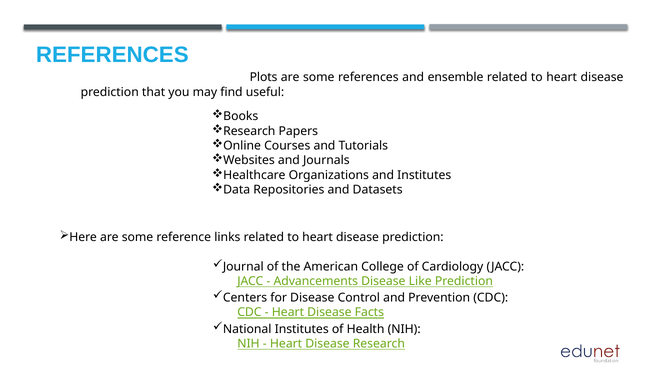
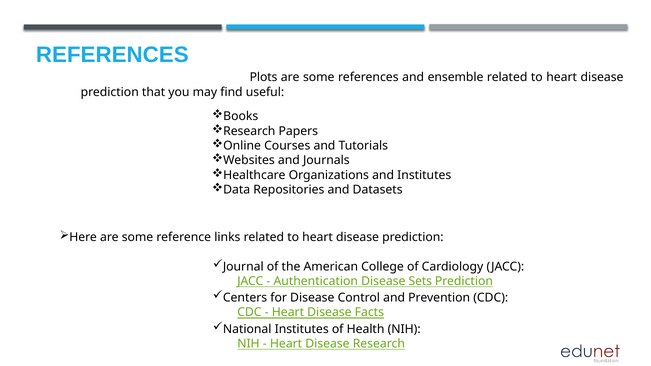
Advancements: Advancements -> Authentication
Like: Like -> Sets
